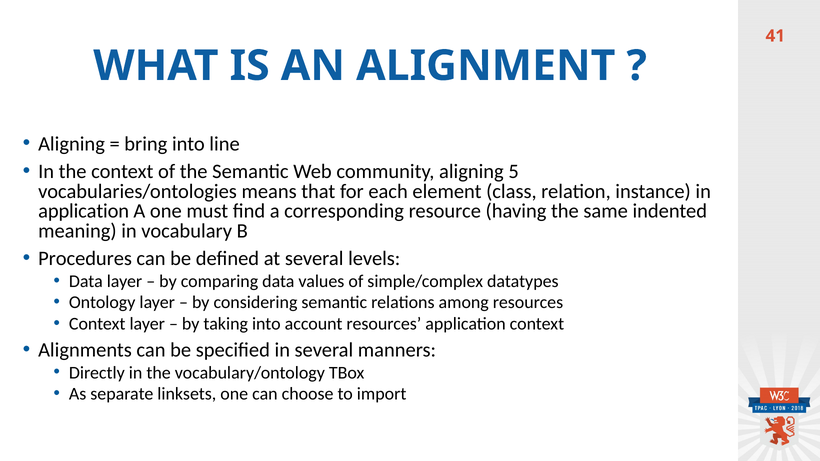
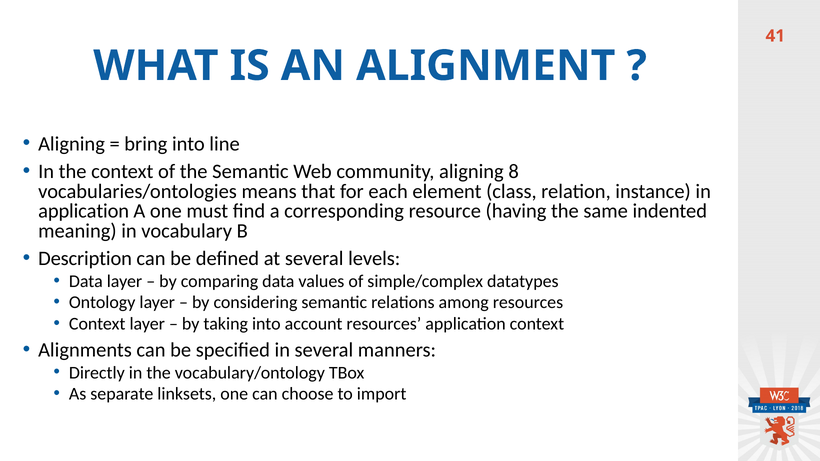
5: 5 -> 8
Procedures: Procedures -> Description
